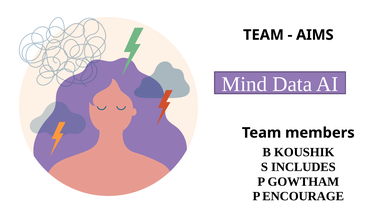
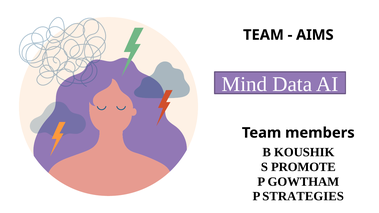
INCLUDES: INCLUDES -> PROMOTE
ENCOURAGE: ENCOURAGE -> STRATEGIES
